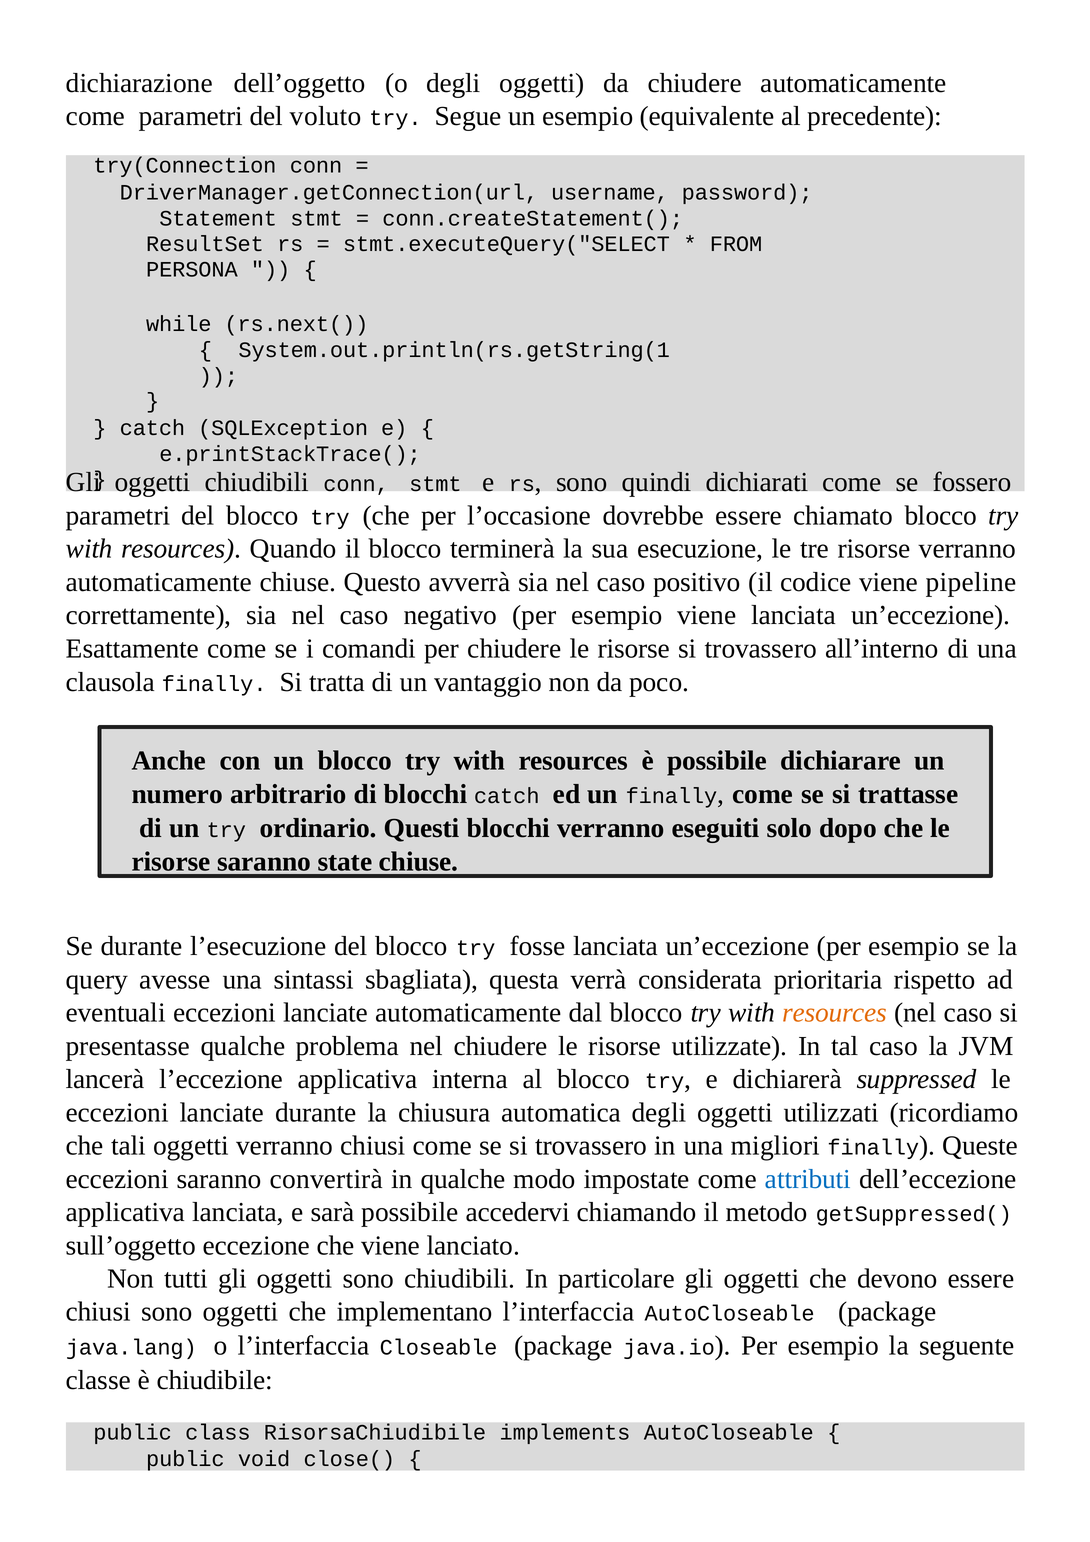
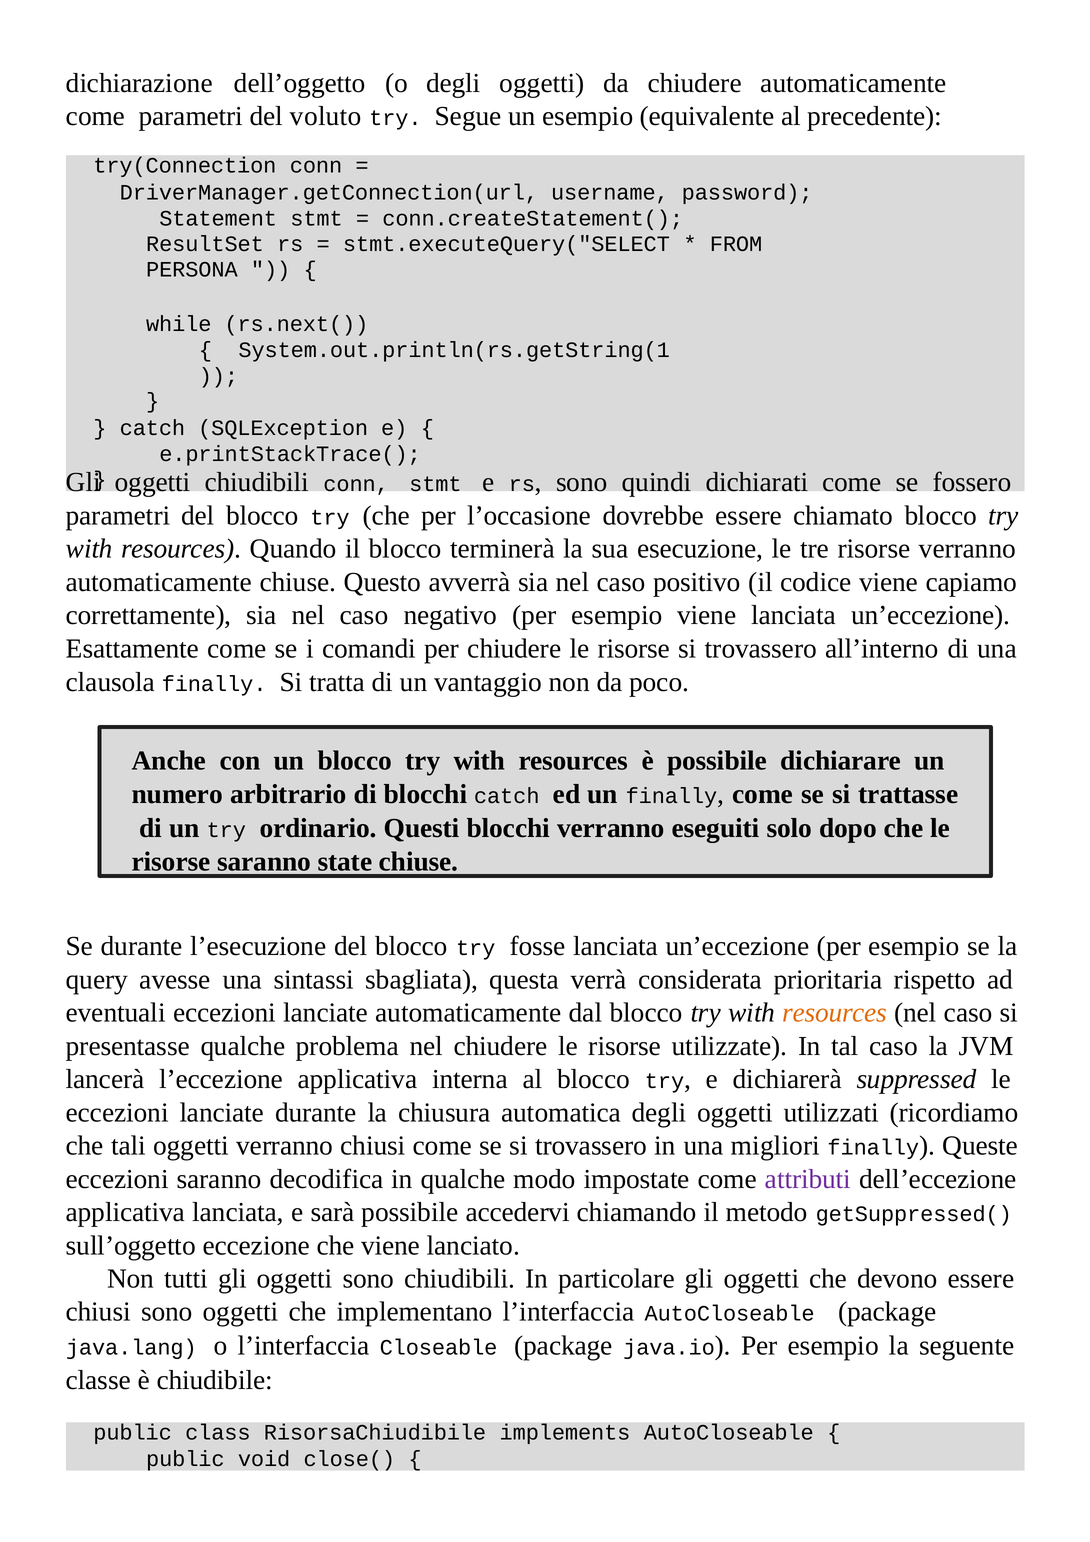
pipeline: pipeline -> capiamo
convertirà: convertirà -> decodifica
attributi colour: blue -> purple
